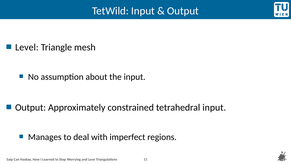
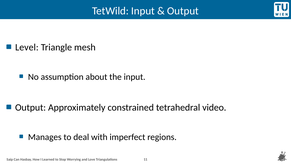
tetrahedral input: input -> video
